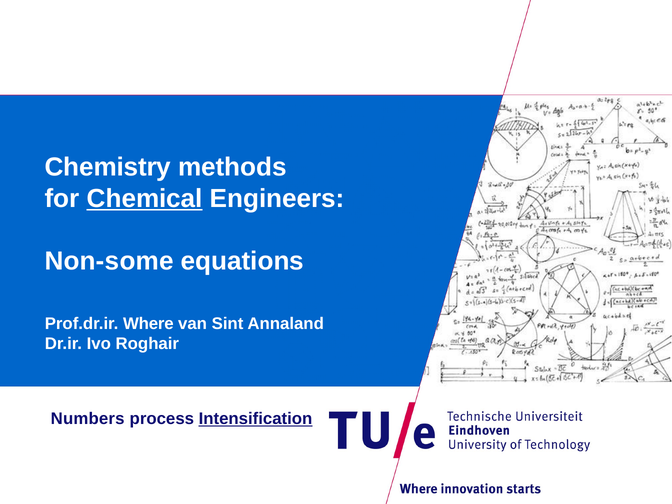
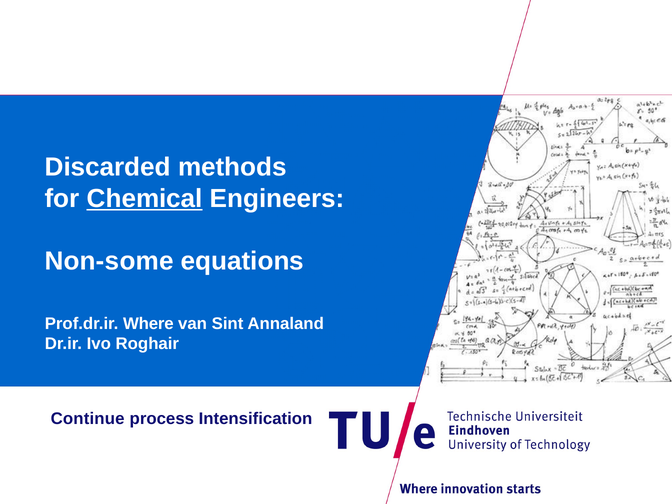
Chemistry: Chemistry -> Discarded
Numbers: Numbers -> Continue
Intensification underline: present -> none
